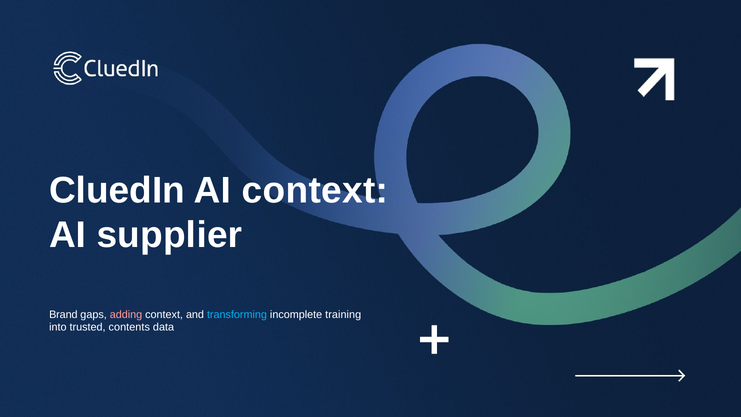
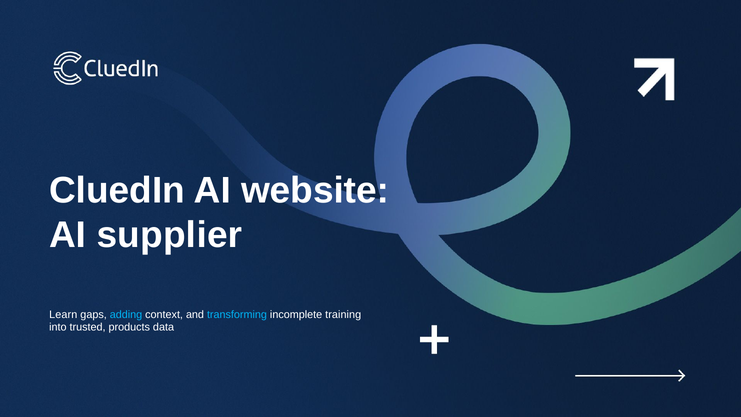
AI context: context -> website
Brand: Brand -> Learn
adding colour: pink -> light blue
contents: contents -> products
